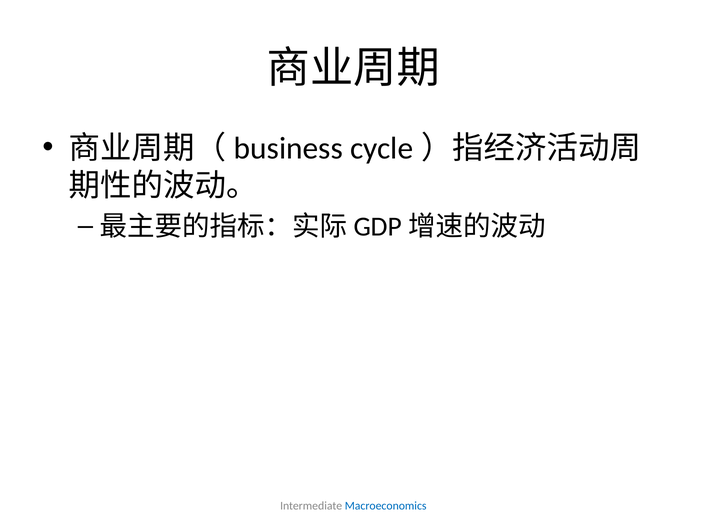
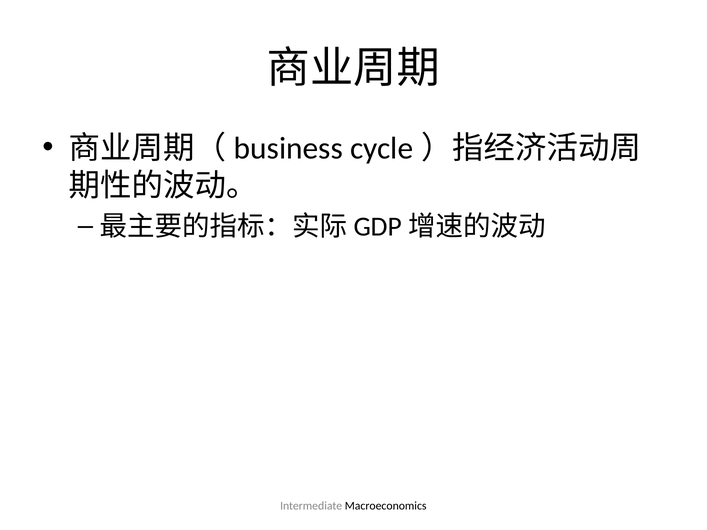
Macroeconomics colour: blue -> black
